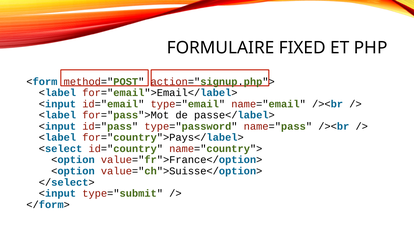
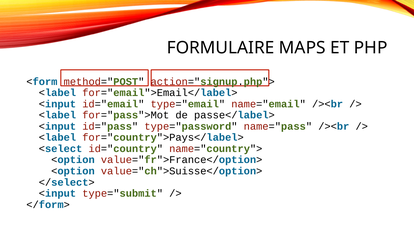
FIXED: FIXED -> MAPS
